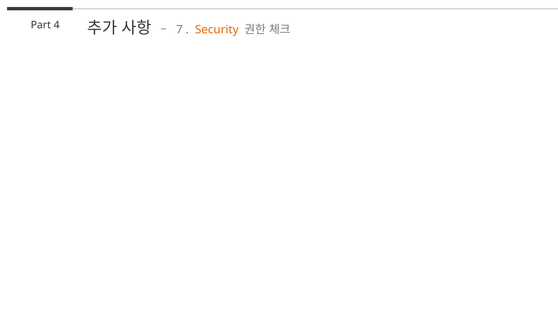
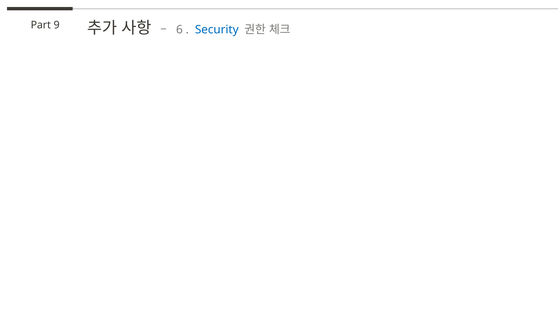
7: 7 -> 6
Security colour: orange -> blue
4: 4 -> 9
